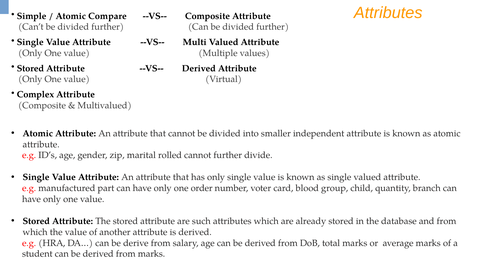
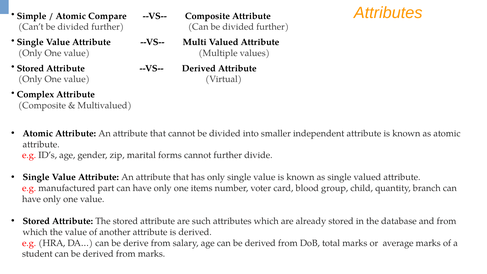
rolled: rolled -> forms
order: order -> items
